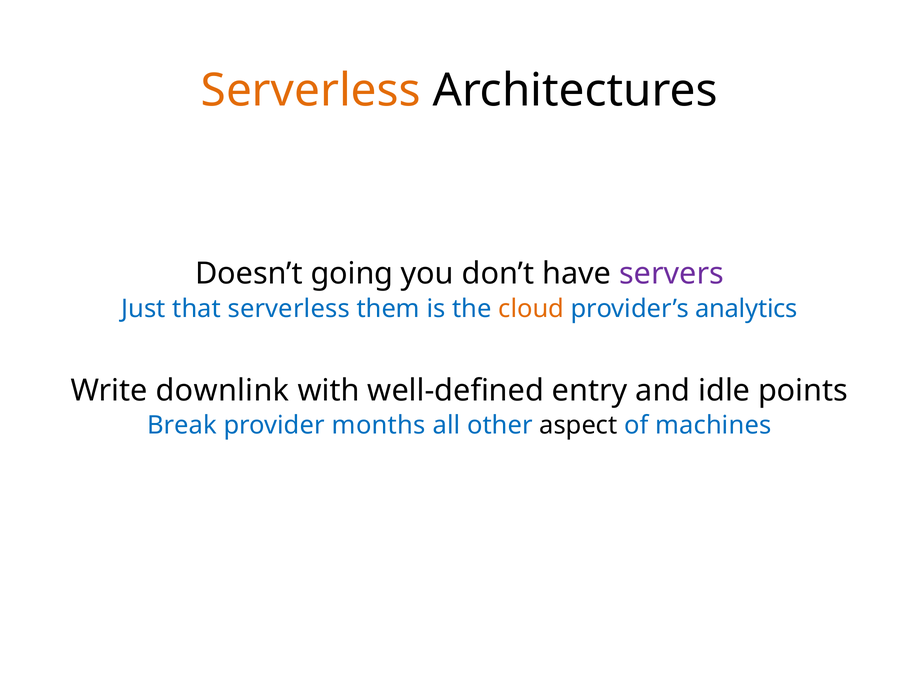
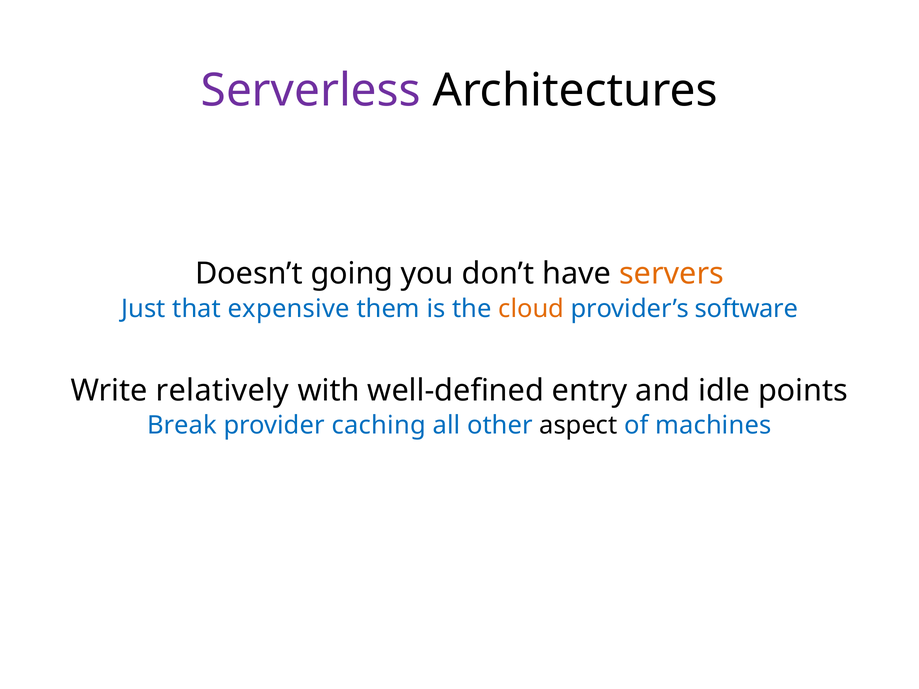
Serverless at (311, 90) colour: orange -> purple
servers colour: purple -> orange
that serverless: serverless -> expensive
analytics: analytics -> software
downlink: downlink -> relatively
months: months -> caching
